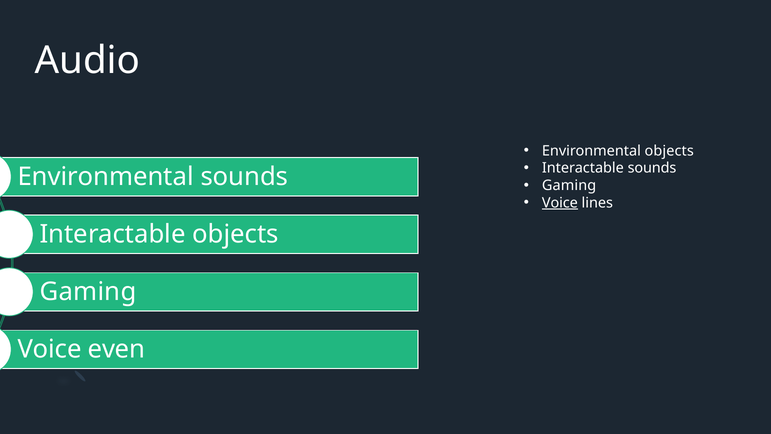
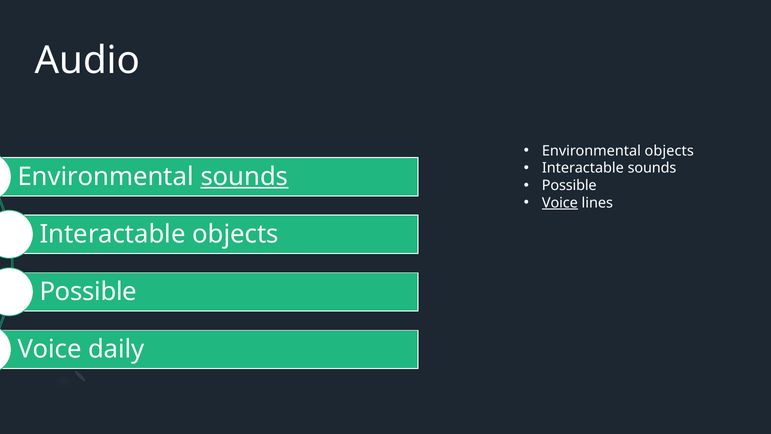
sounds at (244, 176) underline: none -> present
Gaming at (569, 185): Gaming -> Possible
Gaming at (88, 291): Gaming -> Possible
even: even -> daily
